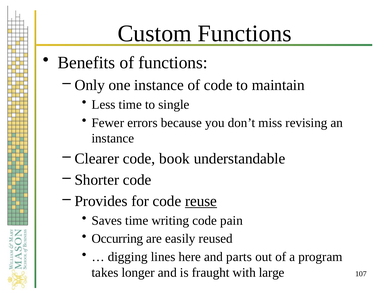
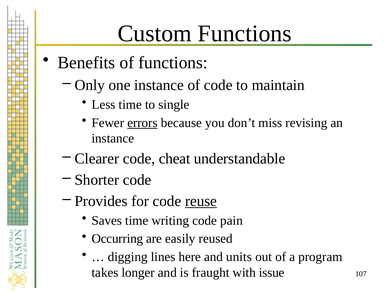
errors underline: none -> present
book: book -> cheat
parts: parts -> units
large: large -> issue
